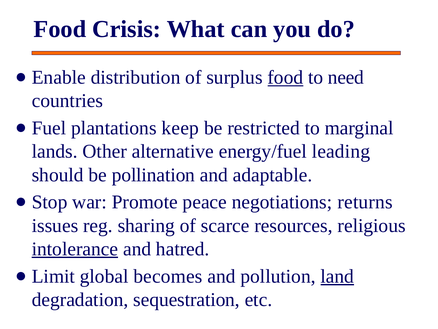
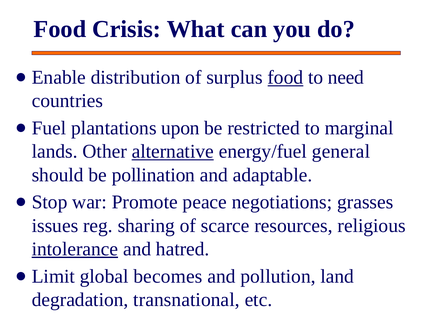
keep: keep -> upon
alternative underline: none -> present
leading: leading -> general
returns: returns -> grasses
land underline: present -> none
sequestration: sequestration -> transnational
